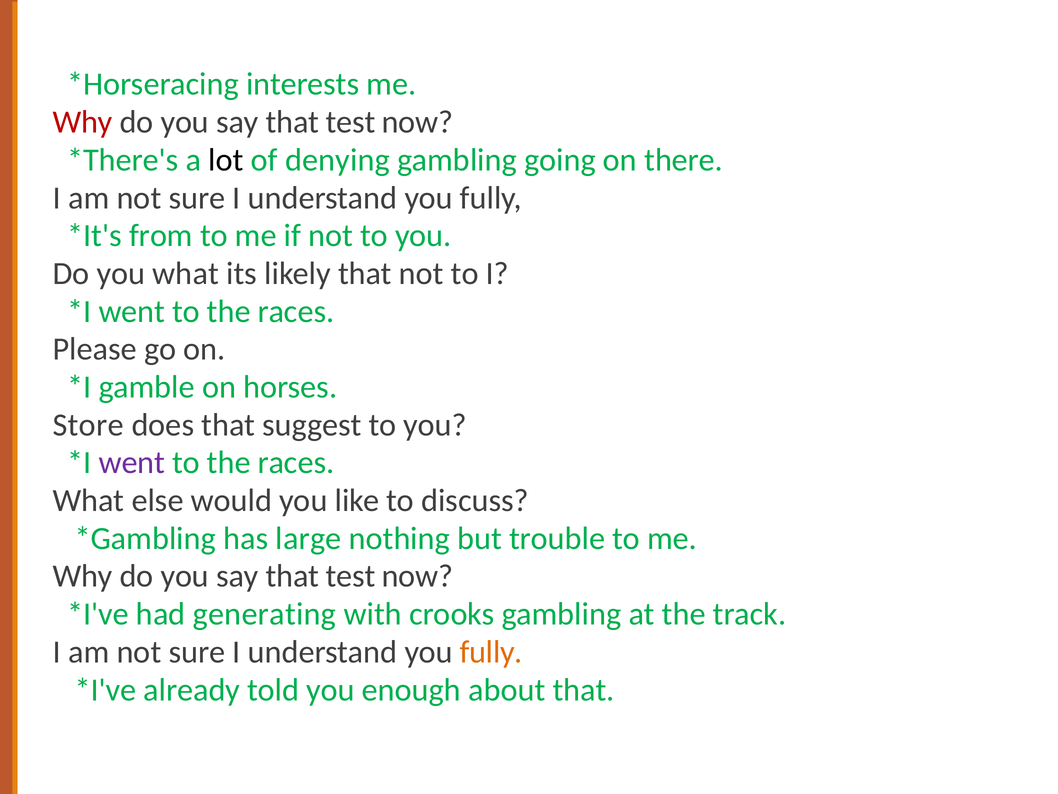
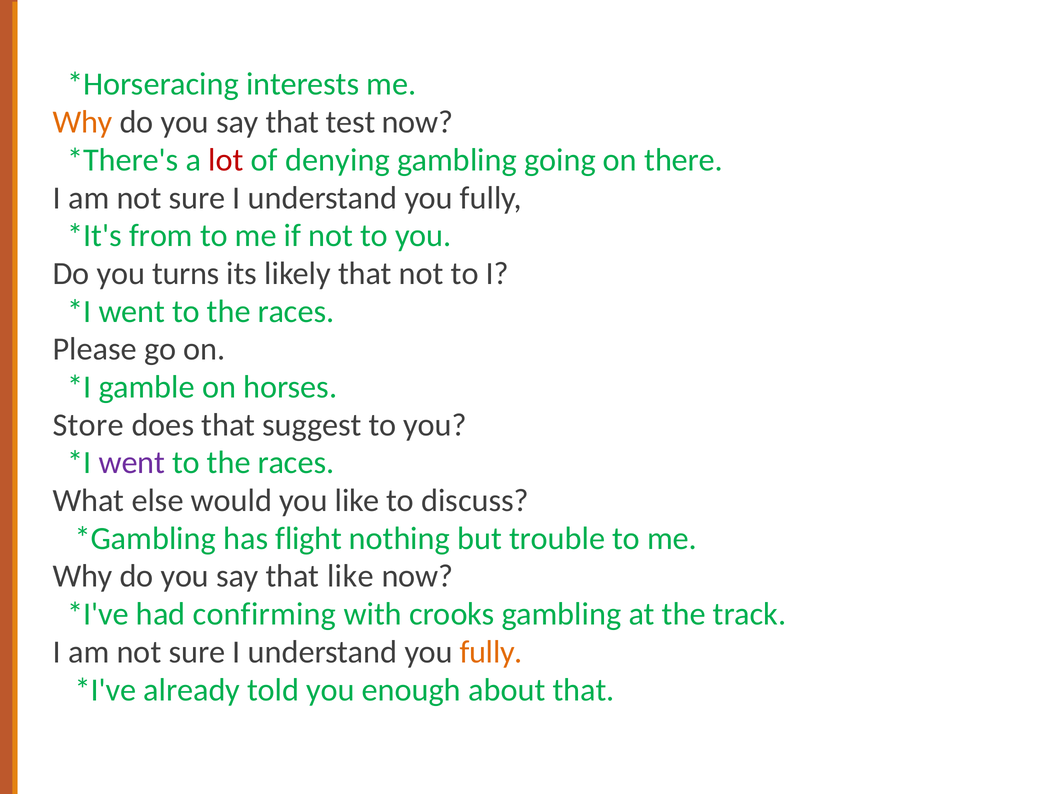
Why at (83, 122) colour: red -> orange
lot colour: black -> red
you what: what -> turns
large: large -> flight
test at (351, 576): test -> like
generating: generating -> confirming
